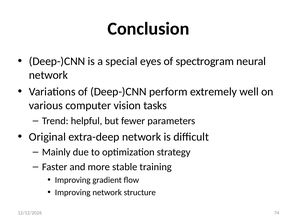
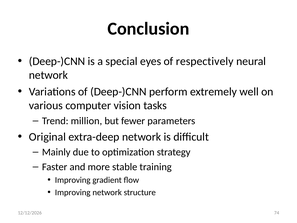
spectrogram: spectrogram -> respectively
helpful: helpful -> million
